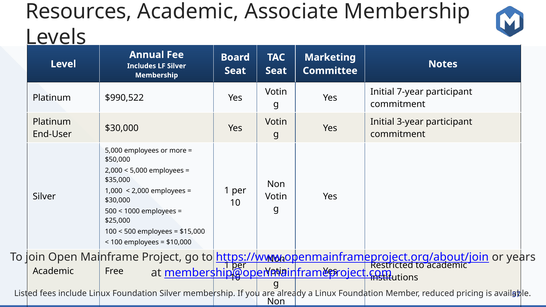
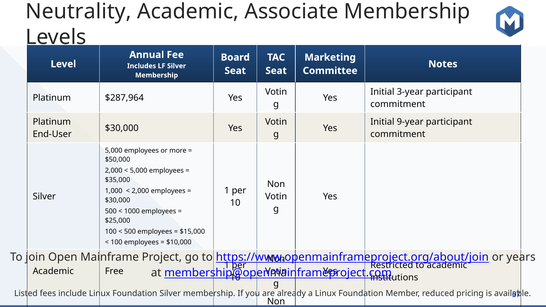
Resources: Resources -> Neutrality
7-year: 7-year -> 3-year
$990,522: $990,522 -> $287,964
3-year: 3-year -> 9-year
